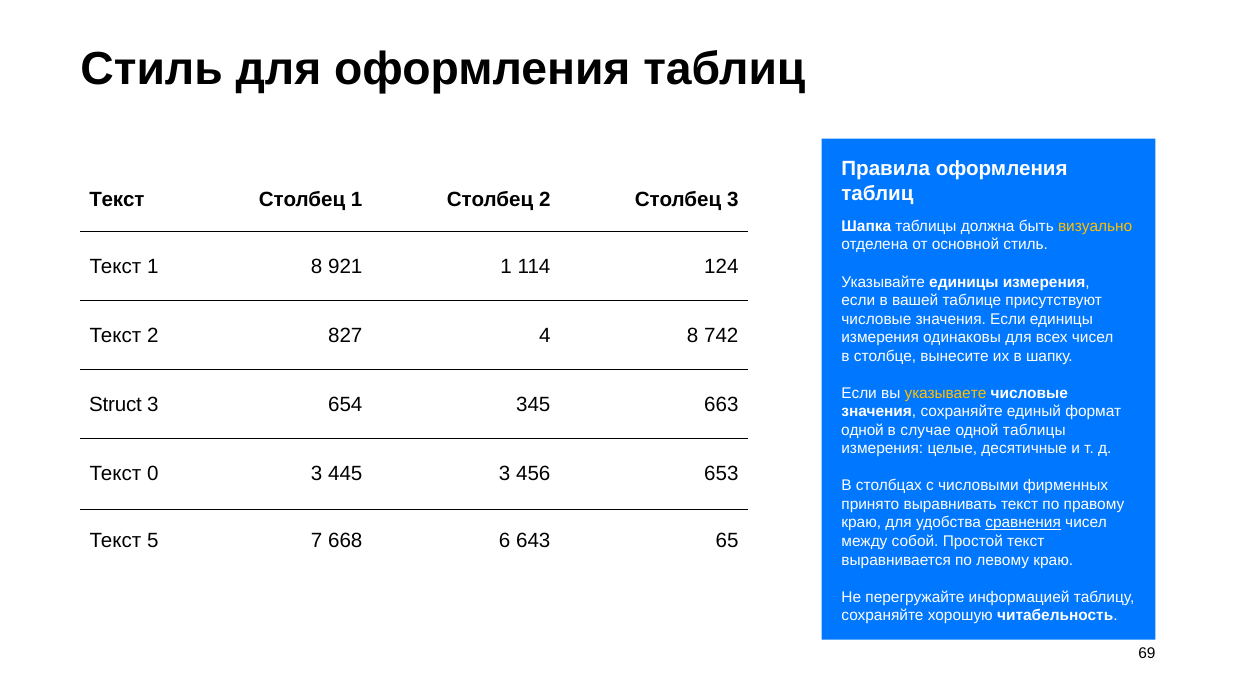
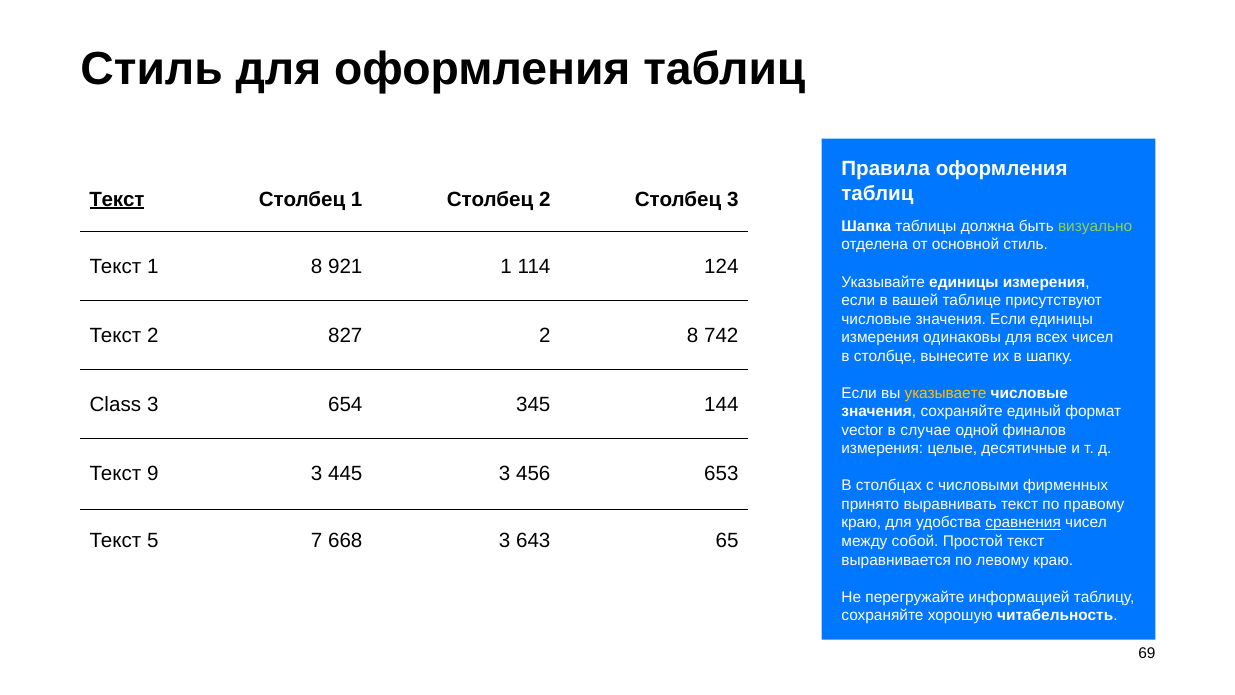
Текст at (117, 199) underline: none -> present
визуально colour: yellow -> light green
827 4: 4 -> 2
Struct: Struct -> Class
663: 663 -> 144
одной at (862, 430): одной -> vector
одной таблицы: таблицы -> финалов
0: 0 -> 9
668 6: 6 -> 3
